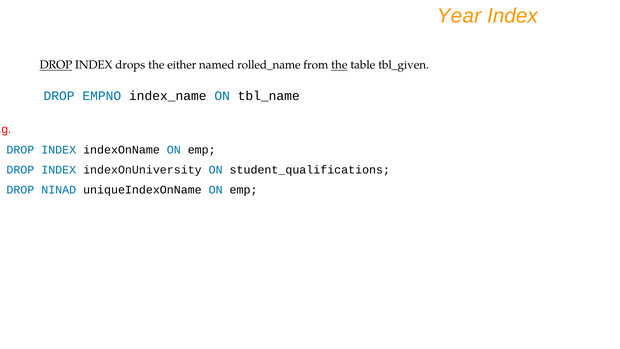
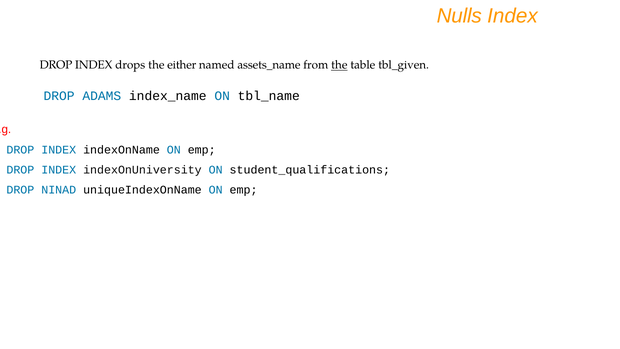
Year: Year -> Nulls
DROP at (56, 65) underline: present -> none
rolled_name: rolled_name -> assets_name
EMPNO: EMPNO -> ADAMS
